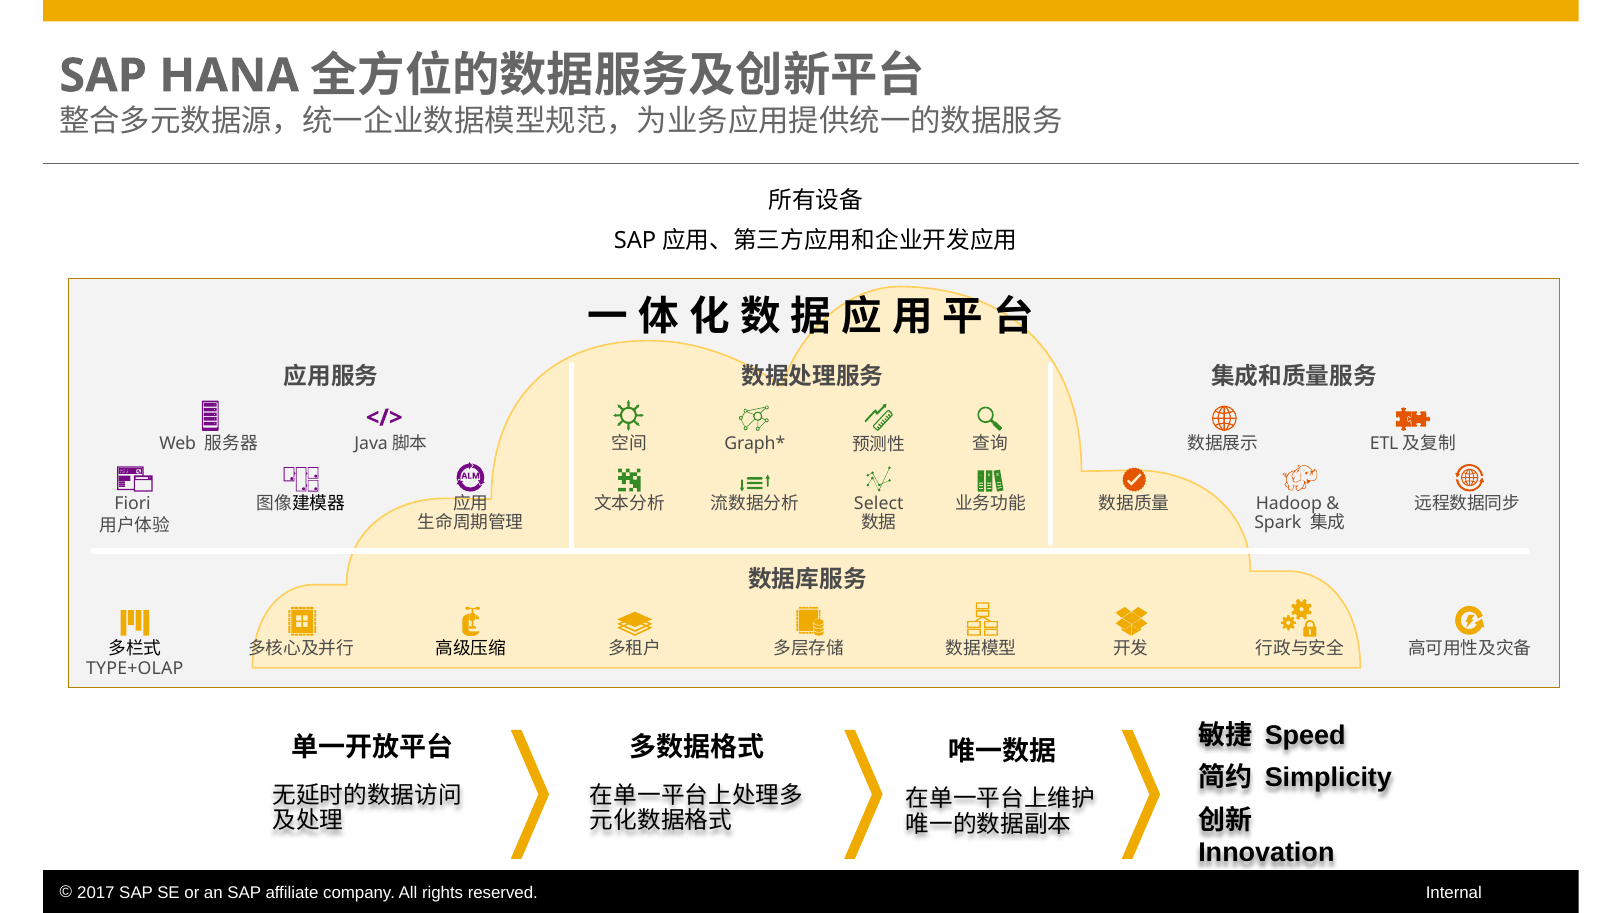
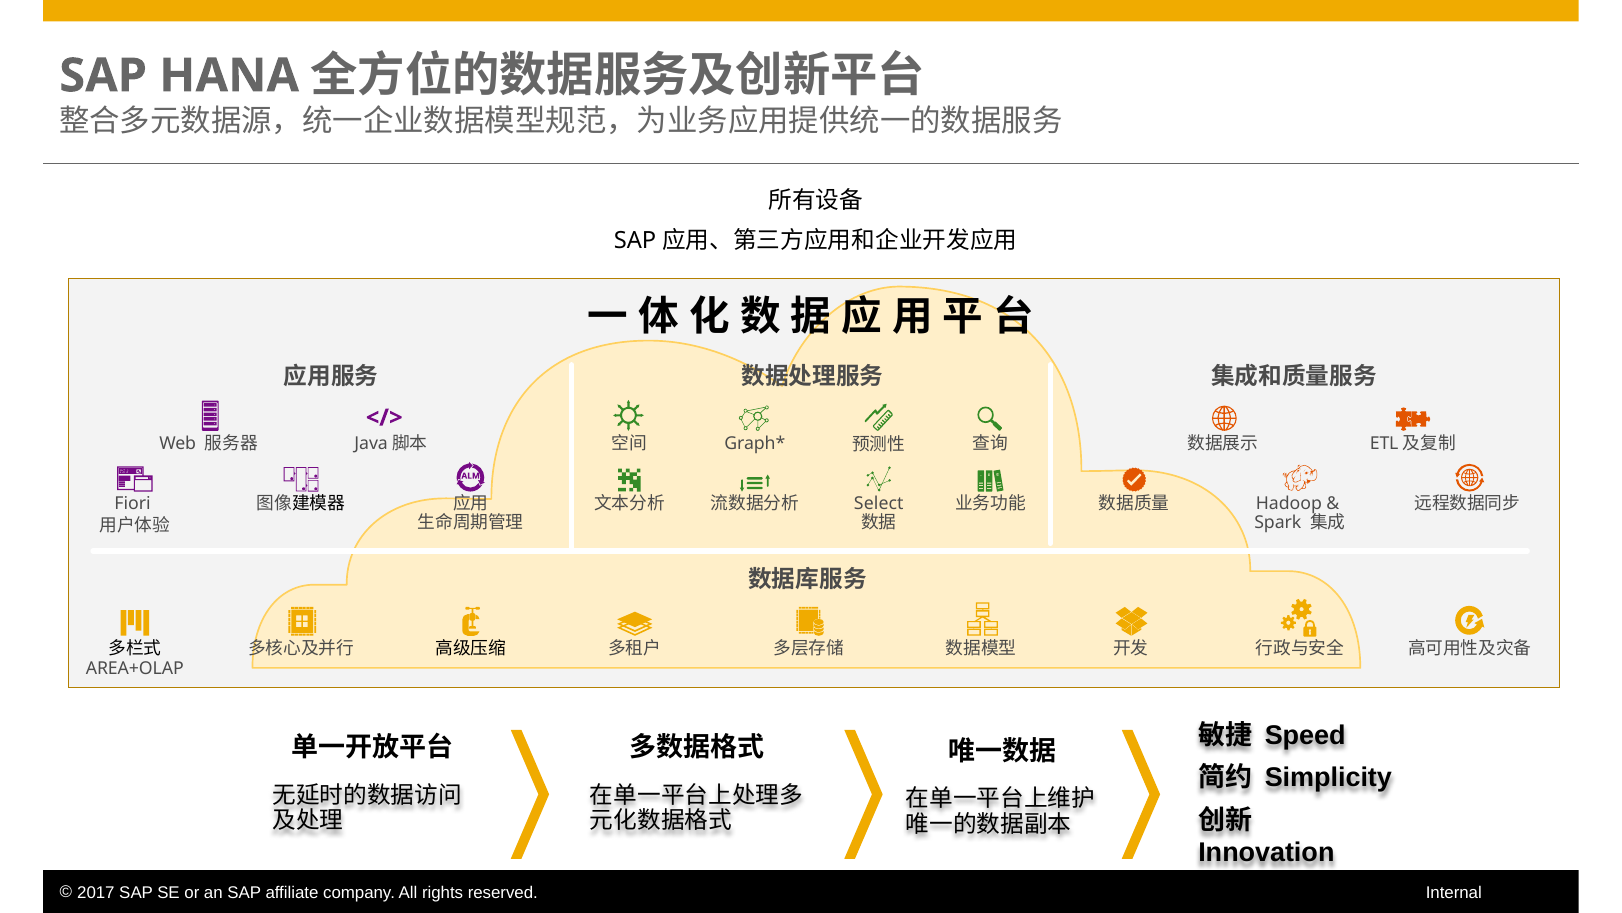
TYPE+OLAP: TYPE+OLAP -> AREA+OLAP
